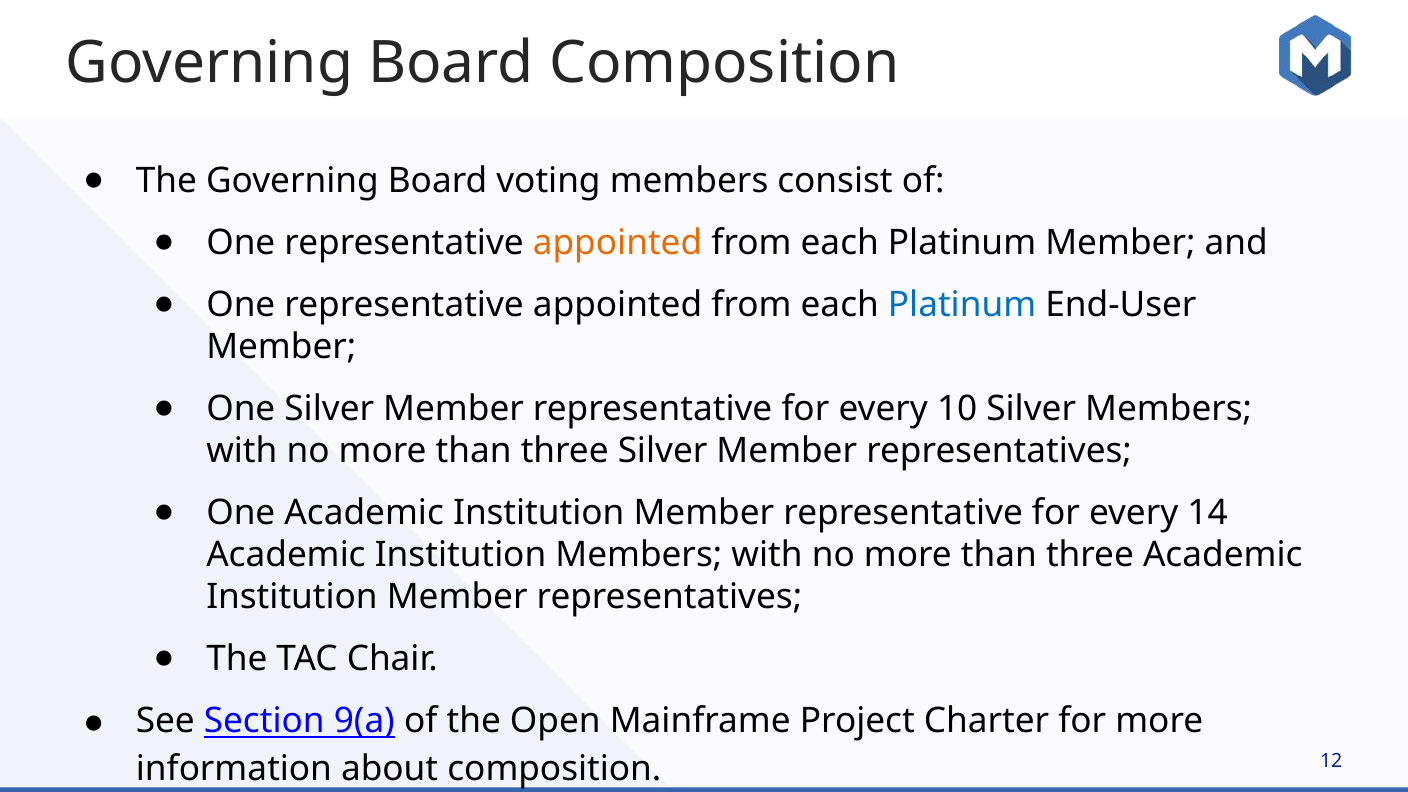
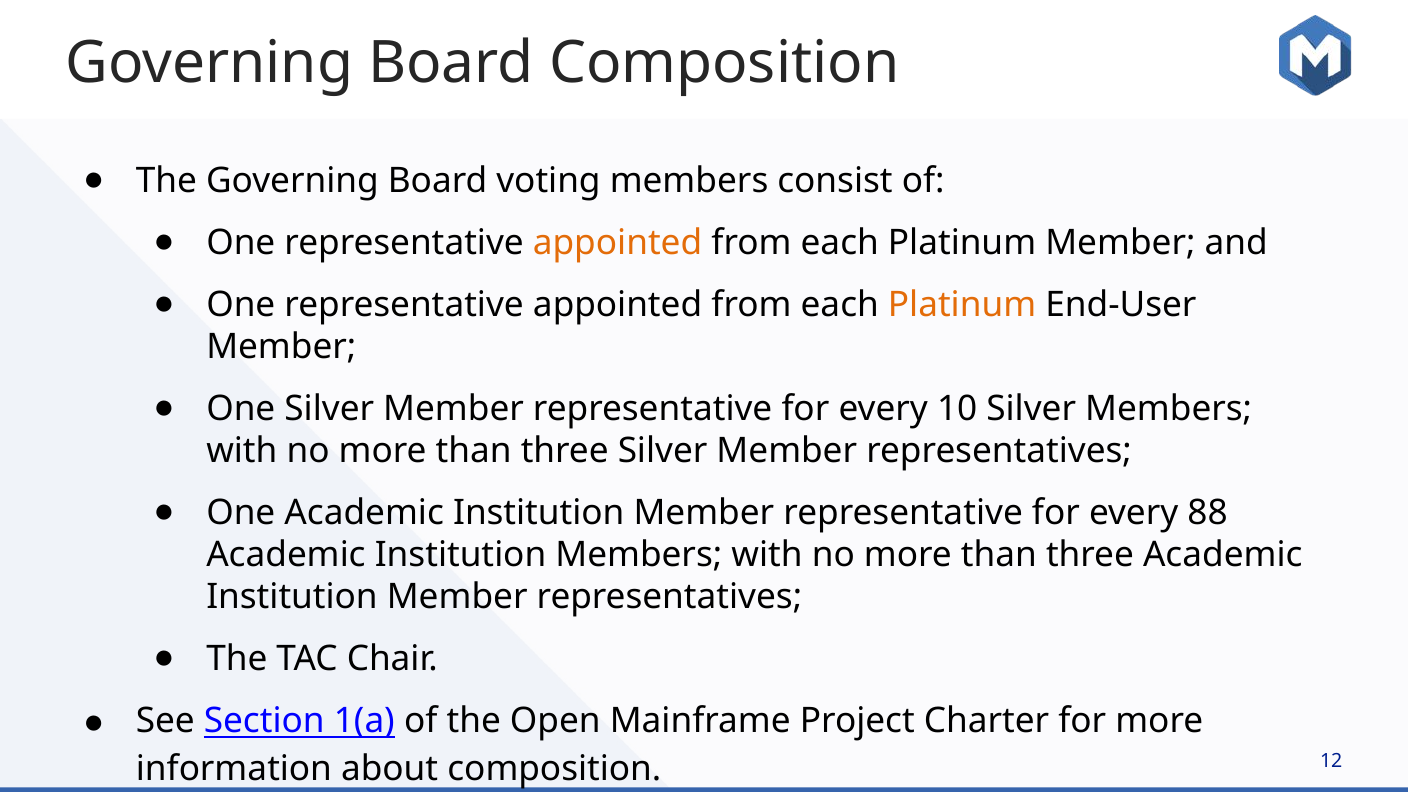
Platinum at (962, 305) colour: blue -> orange
14: 14 -> 88
9(a: 9(a -> 1(a
